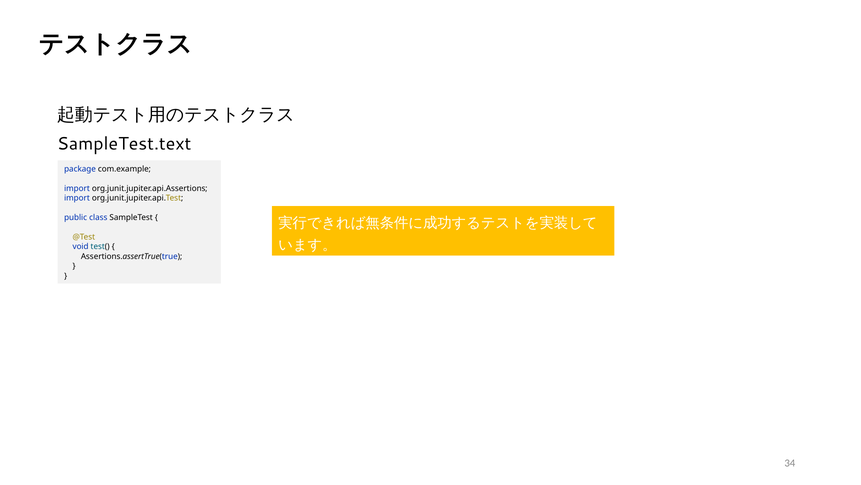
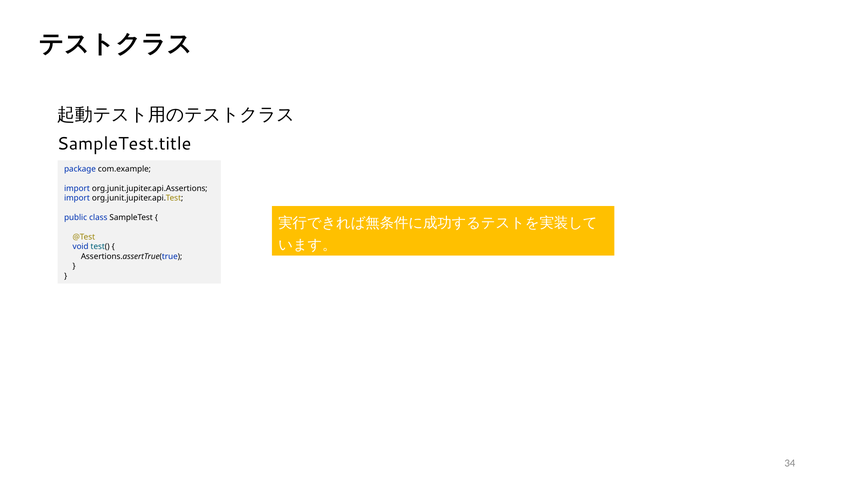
SampleTest.text: SampleTest.text -> SampleTest.title
